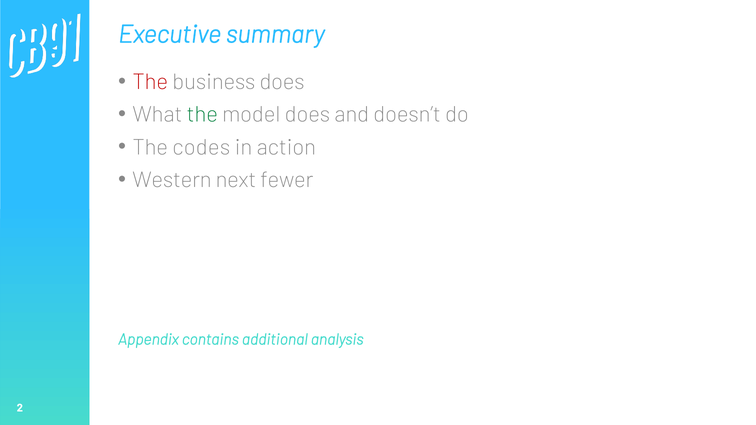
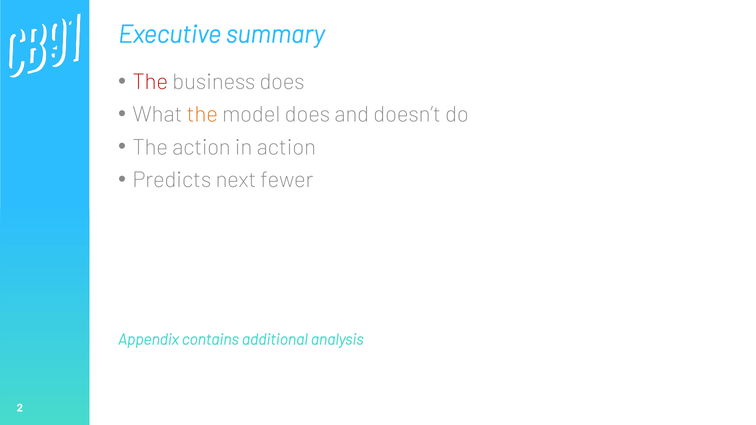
the at (202, 115) colour: green -> orange
The codes: codes -> action
Western: Western -> Predicts
